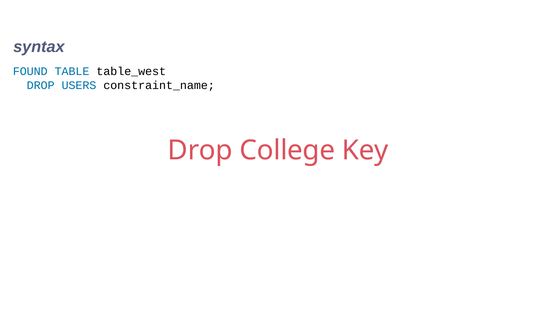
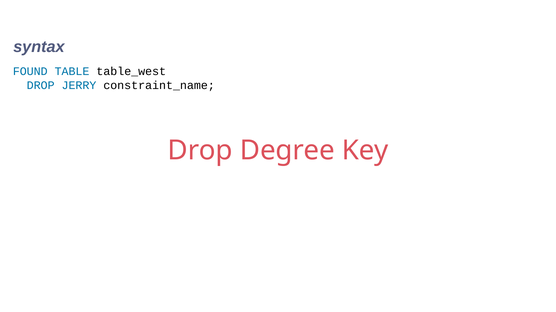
USERS: USERS -> JERRY
College: College -> Degree
